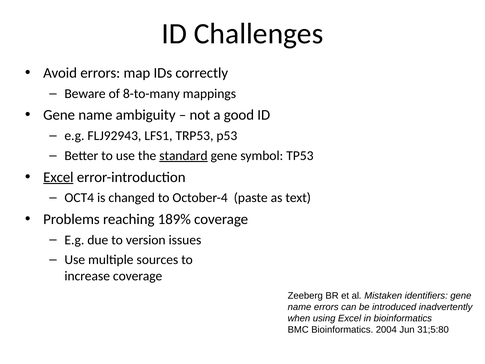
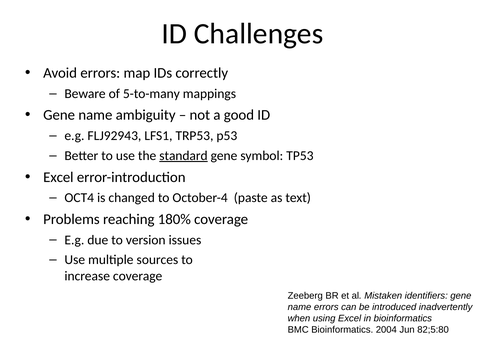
8-to-many: 8-to-many -> 5-to-many
Excel at (58, 177) underline: present -> none
189%: 189% -> 180%
31;5:80: 31;5:80 -> 82;5:80
